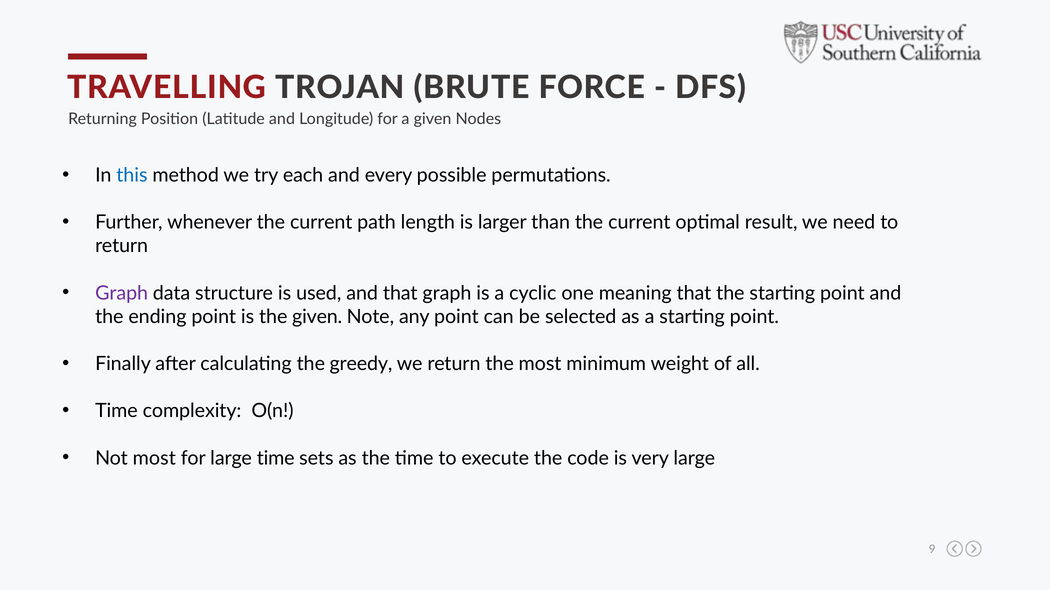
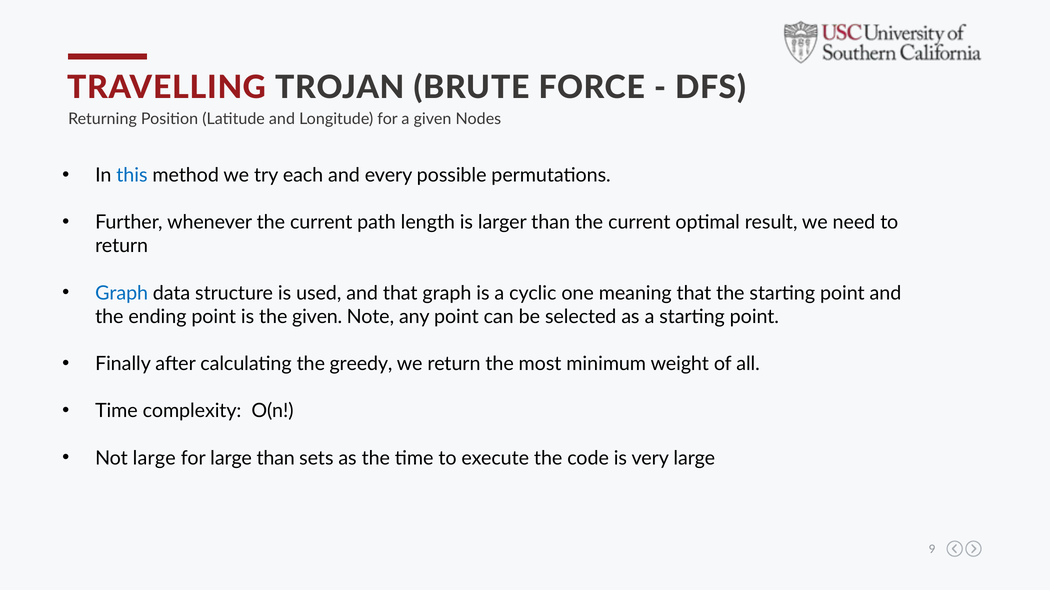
Graph at (122, 293) colour: purple -> blue
Not most: most -> large
large time: time -> than
